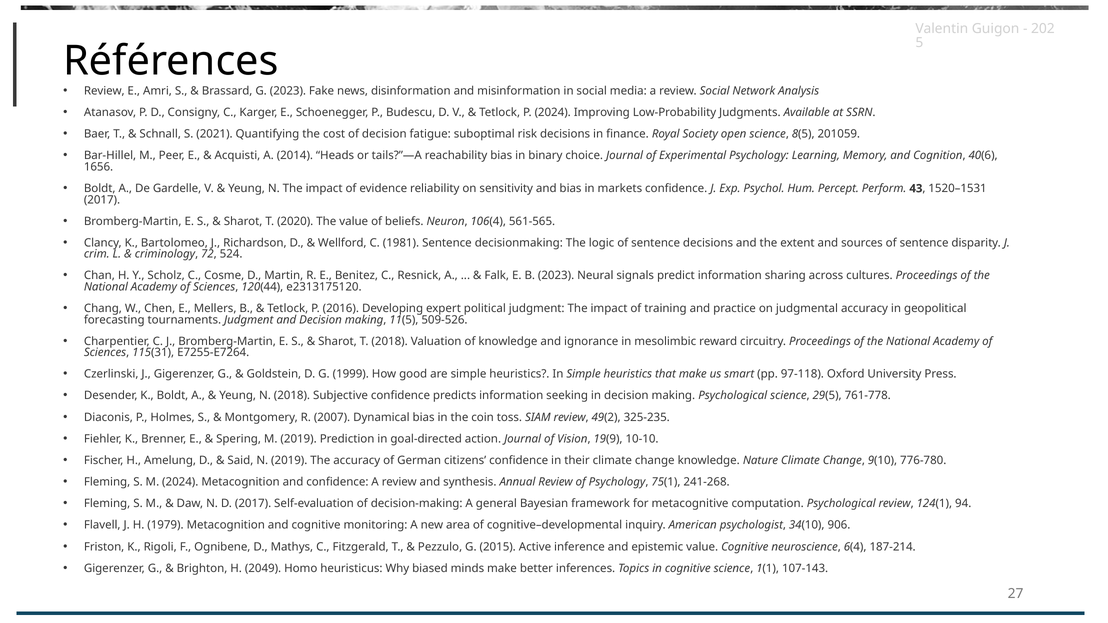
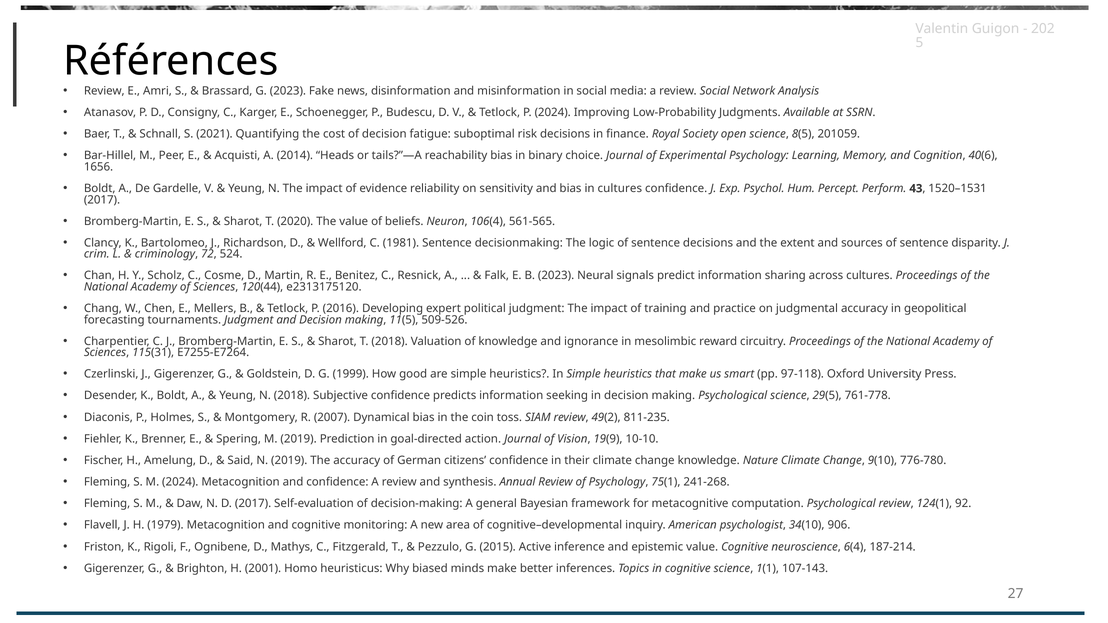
in markets: markets -> cultures
325-235: 325-235 -> 811-235
94: 94 -> 92
2049: 2049 -> 2001
